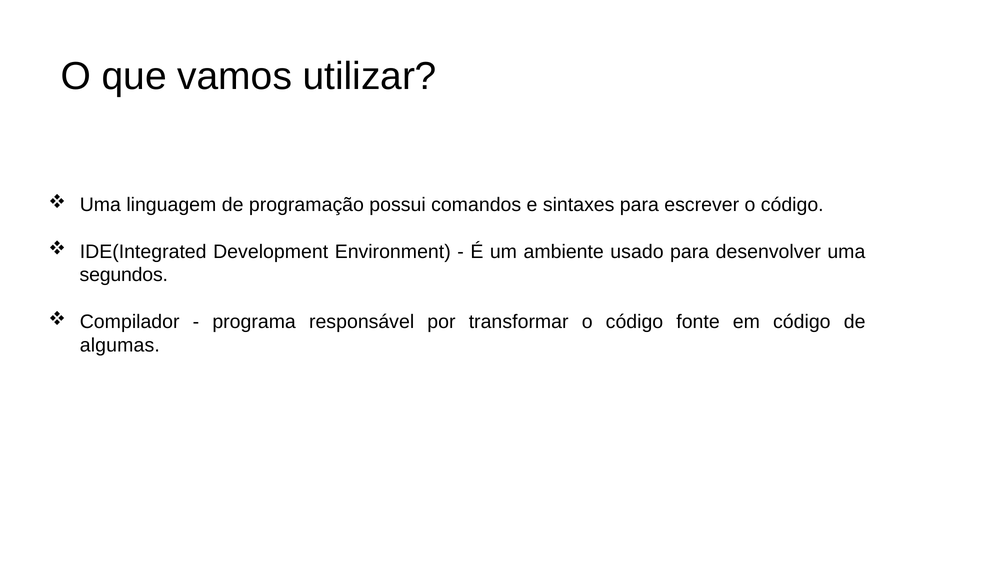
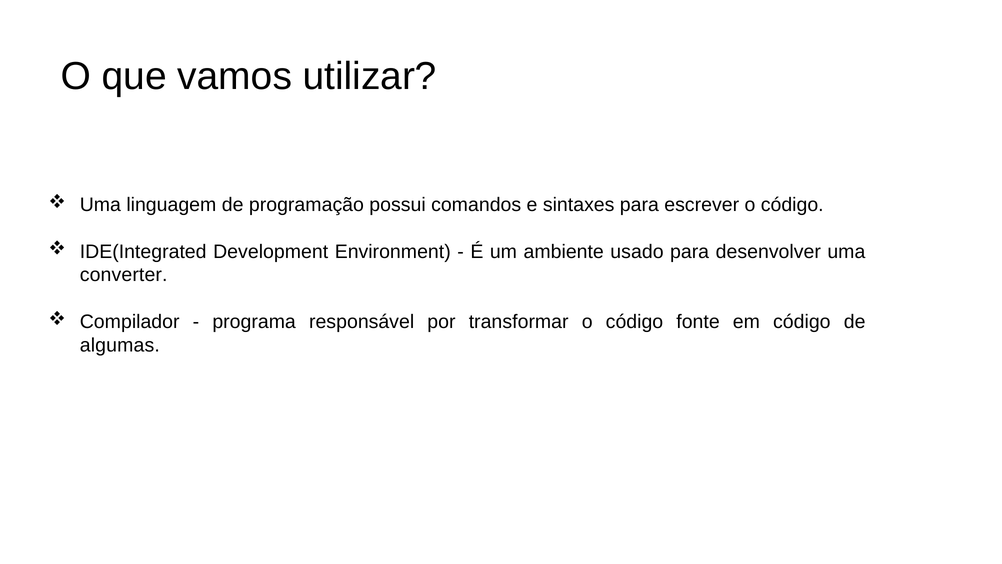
segundos: segundos -> converter
